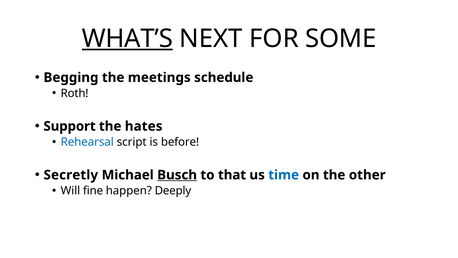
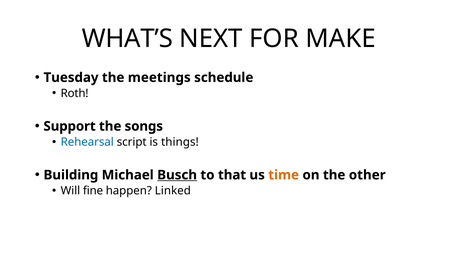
WHAT’S underline: present -> none
SOME: SOME -> MAKE
Begging: Begging -> Tuesday
hates: hates -> songs
before: before -> things
Secretly: Secretly -> Building
time colour: blue -> orange
Deeply: Deeply -> Linked
